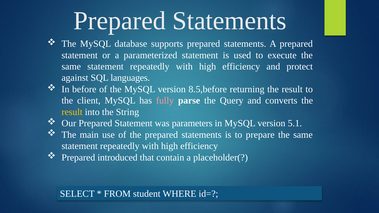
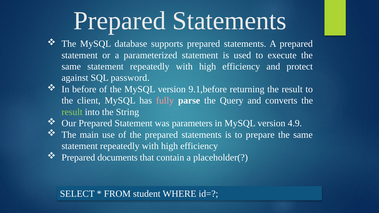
languages: languages -> password
8.5,before: 8.5,before -> 9.1,before
result at (72, 112) colour: yellow -> light green
5.1: 5.1 -> 4.9
introduced: introduced -> documents
